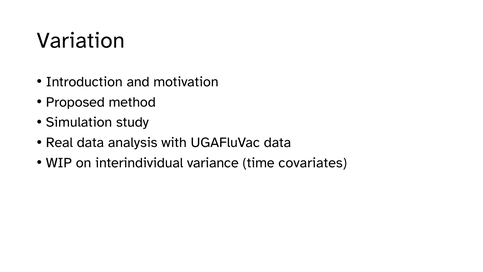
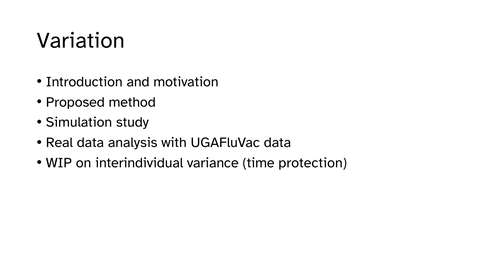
covariates: covariates -> protection
